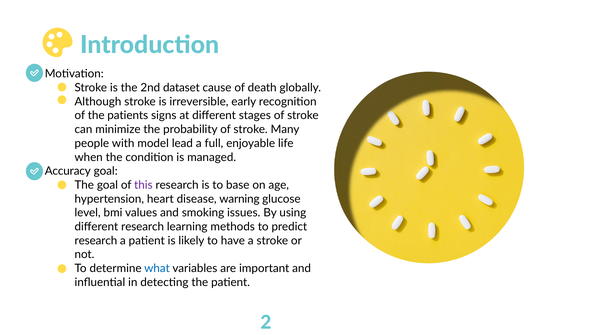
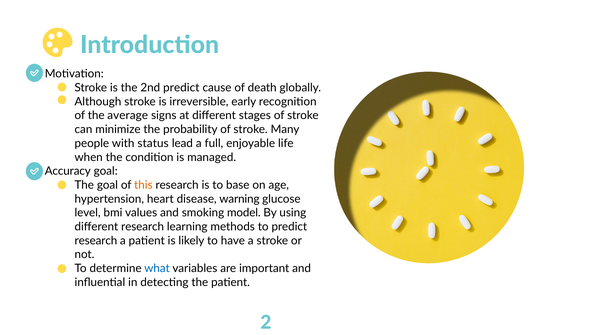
2nd dataset: dataset -> predict
patients: patients -> average
model: model -> status
this colour: purple -> orange
issues: issues -> model
